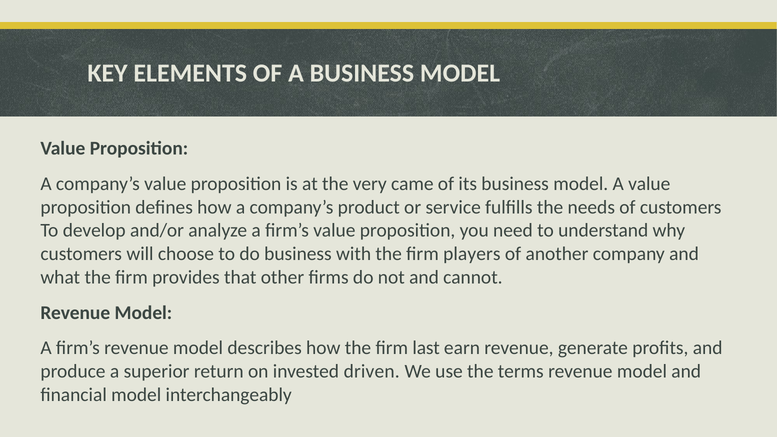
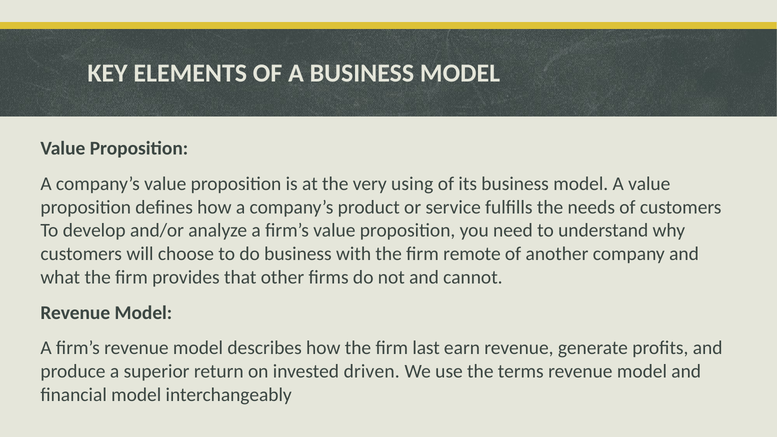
came: came -> using
players: players -> remote
